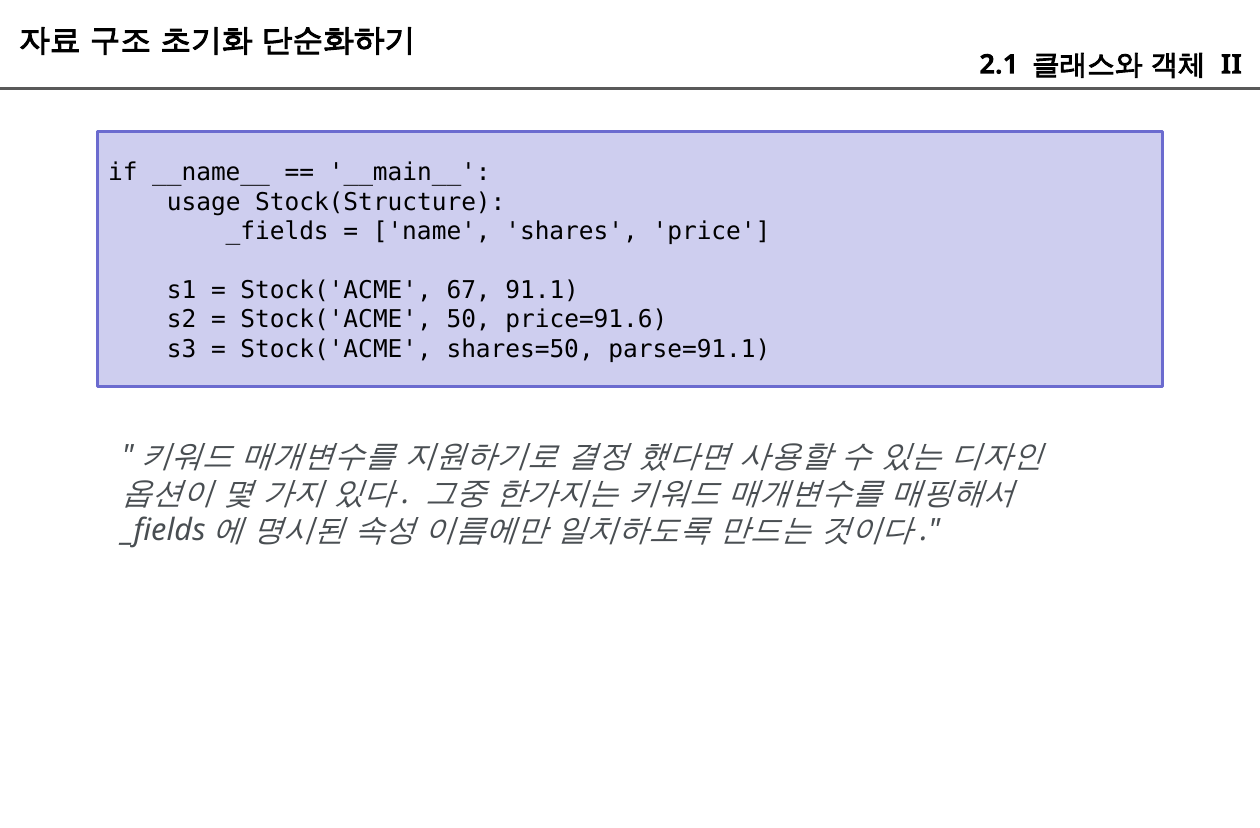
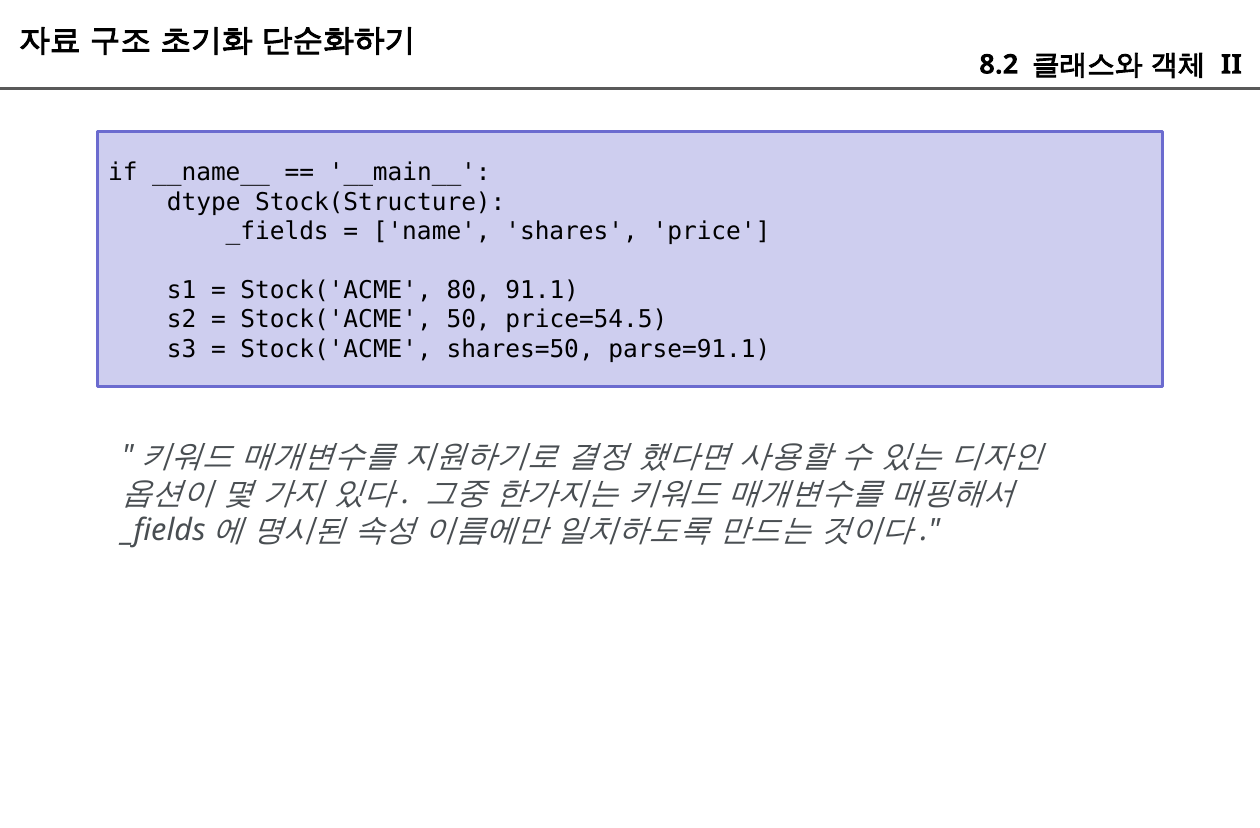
2.1: 2.1 -> 8.2
usage: usage -> dtype
67: 67 -> 80
price=91.6: price=91.6 -> price=54.5
